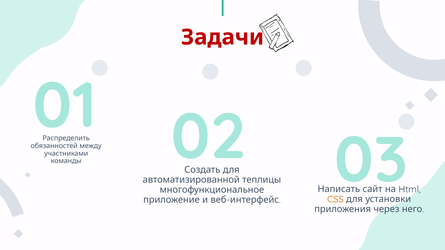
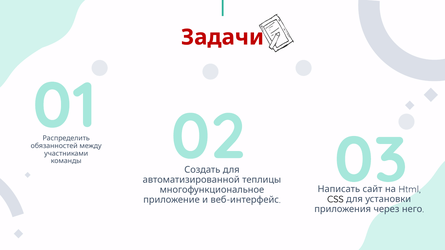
CSS colour: orange -> black
